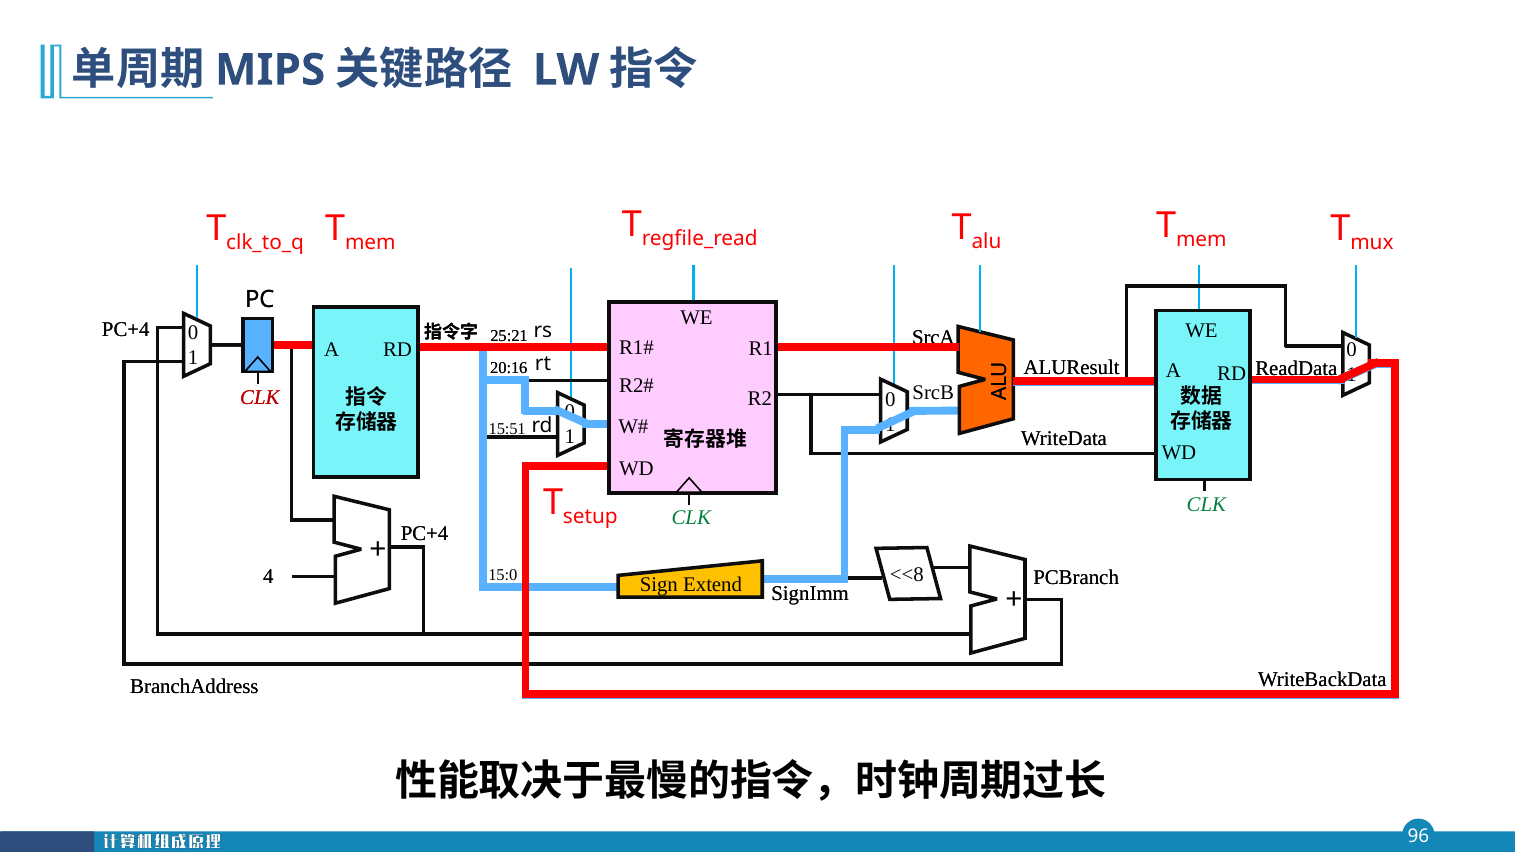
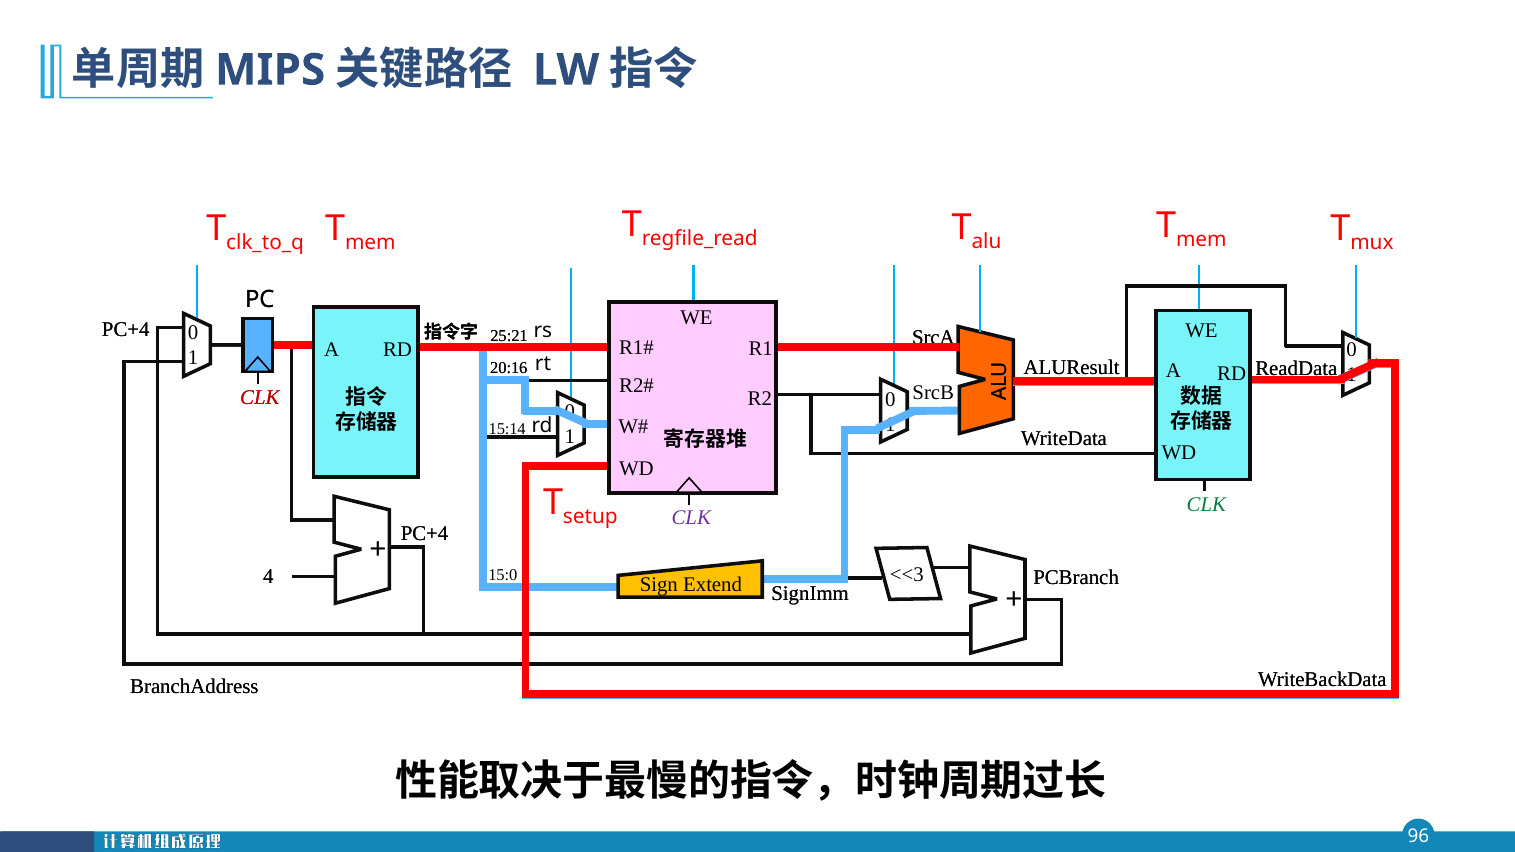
15:51: 15:51 -> 15:14
CLK at (691, 518) colour: green -> purple
<<8: <<8 -> <<3
